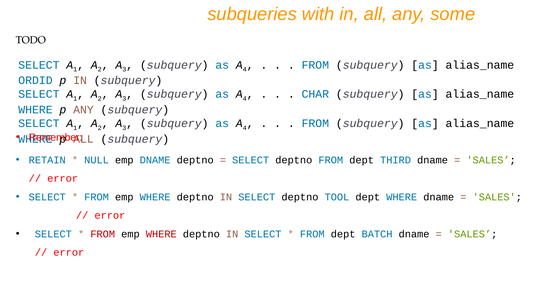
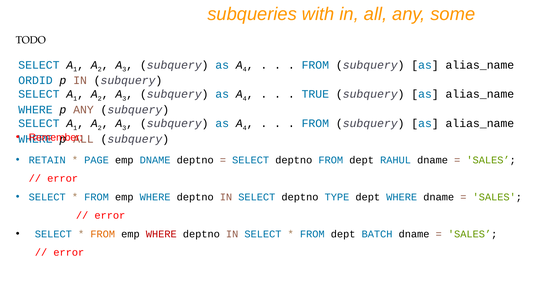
CHAR: CHAR -> TRUE
NULL: NULL -> PAGE
THIRD: THIRD -> RAHUL
TOOL: TOOL -> TYPE
FROM at (103, 234) colour: red -> orange
